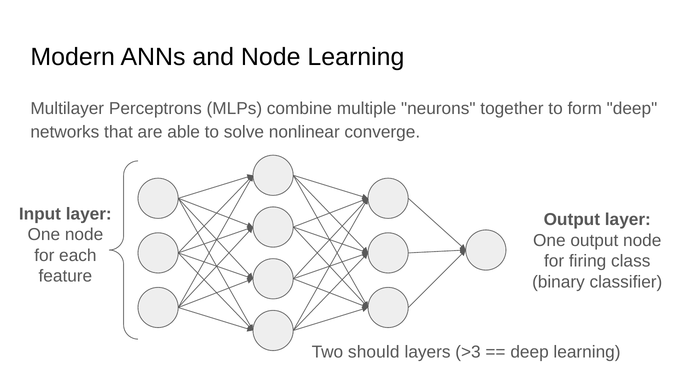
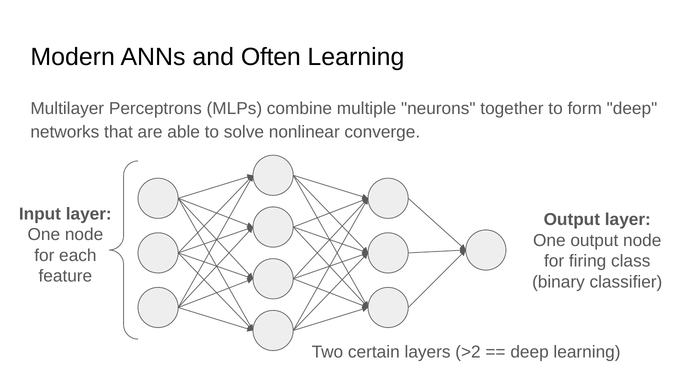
and Node: Node -> Often
should: should -> certain
>3: >3 -> >2
